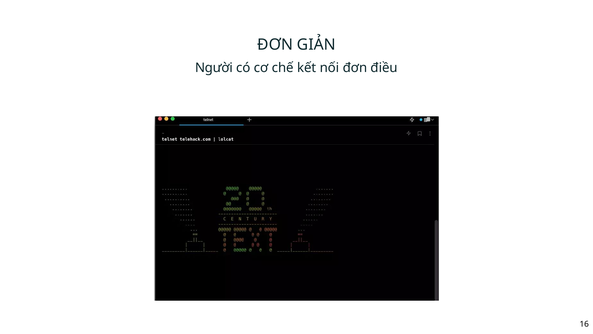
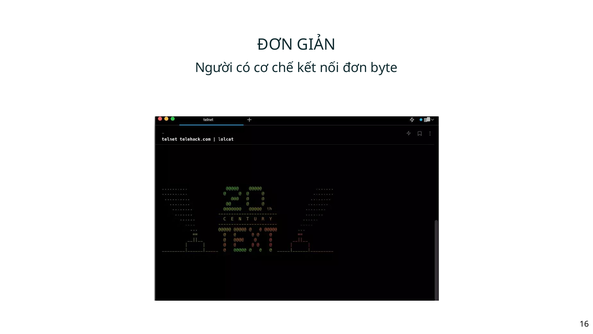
điều: điều -> byte
